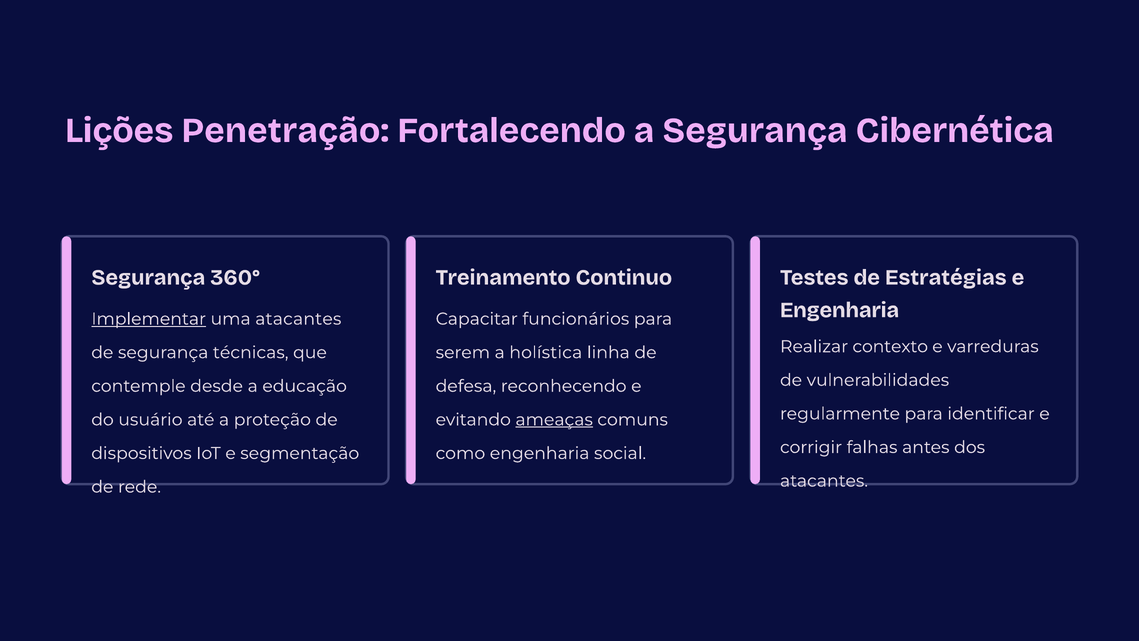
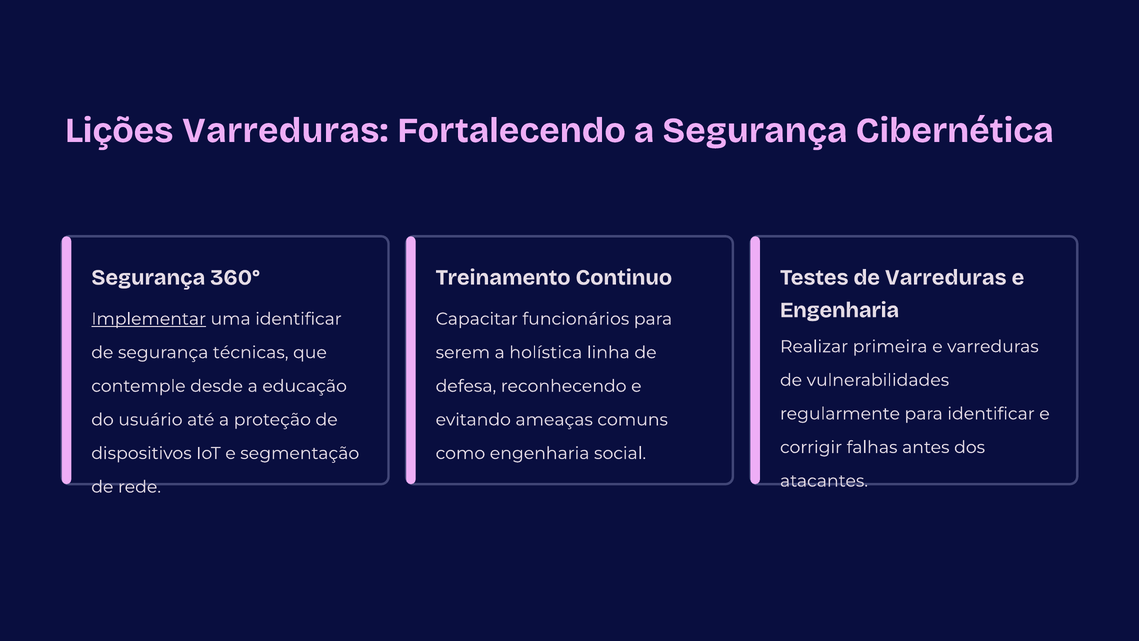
Lições Penetração: Penetração -> Varreduras
de Estratégias: Estratégias -> Varreduras
uma atacantes: atacantes -> identificar
contexto: contexto -> primeira
ameaças underline: present -> none
